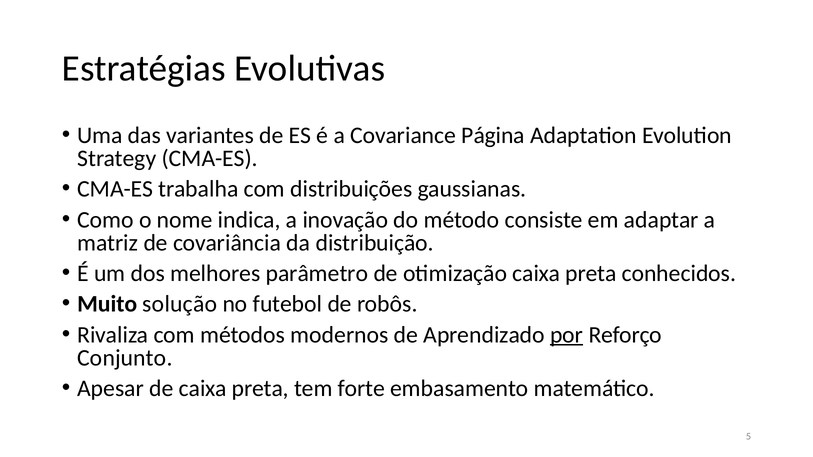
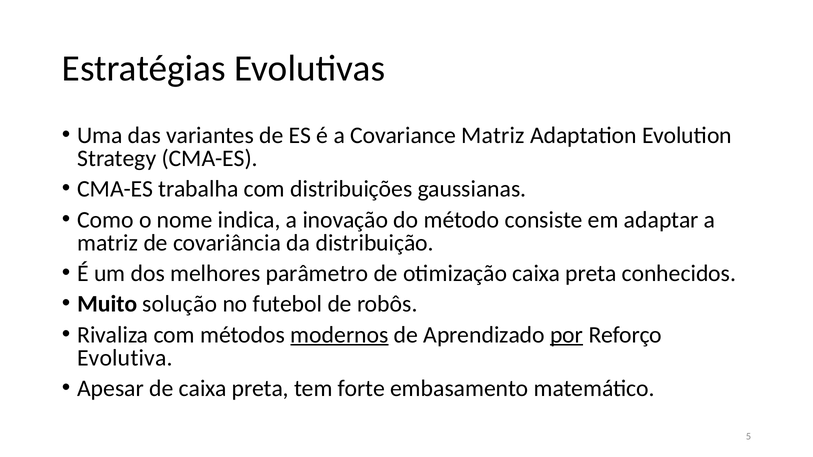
Covariance Página: Página -> Matriz
modernos underline: none -> present
Conjunto: Conjunto -> Evolutiva
